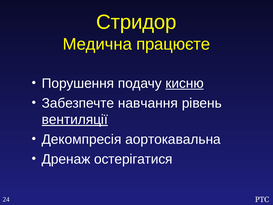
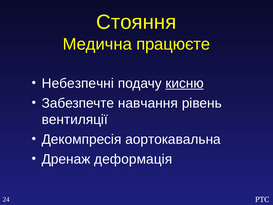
Стридор: Стридор -> Стояння
Порушення: Порушення -> Небезпечні
вентиляції underline: present -> none
остерігатися: остерігатися -> деформація
